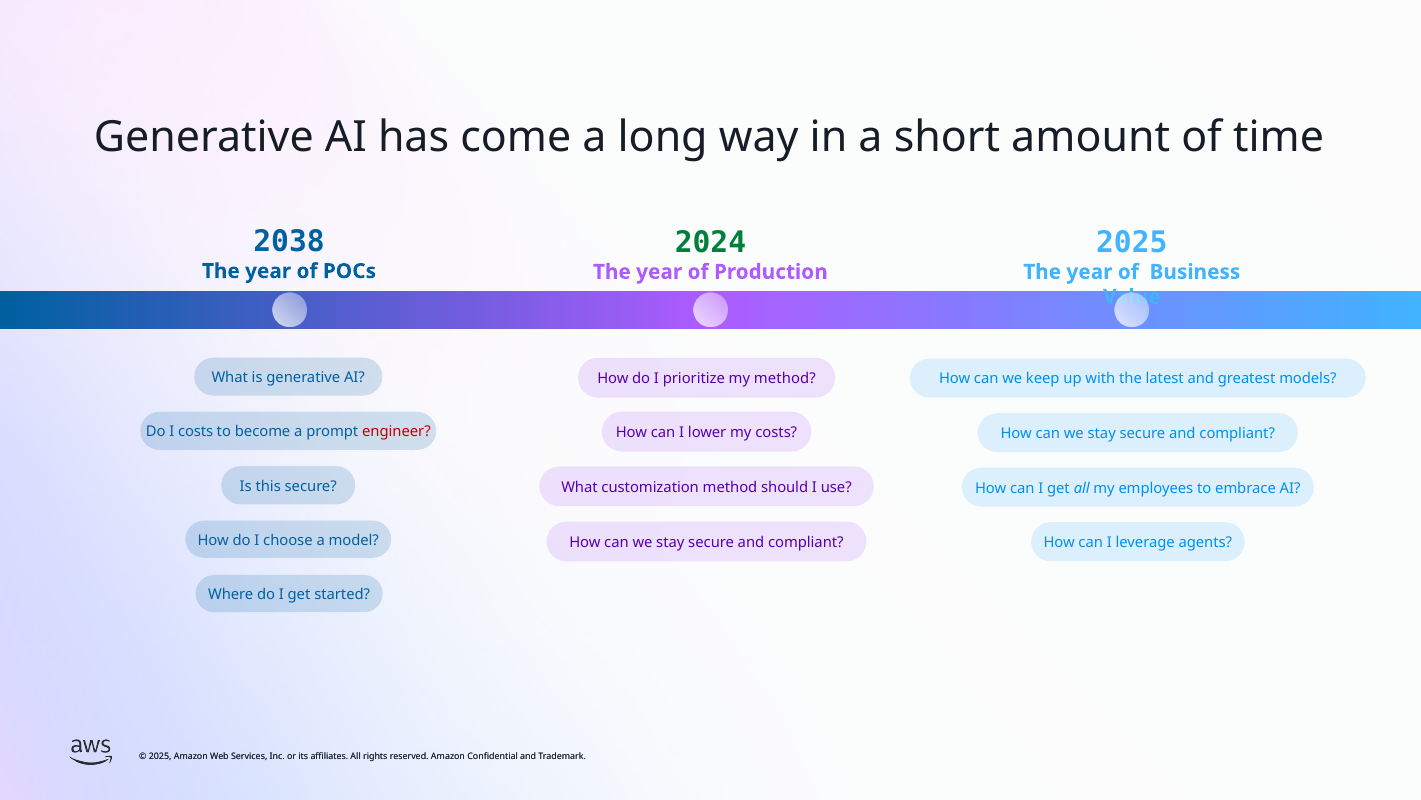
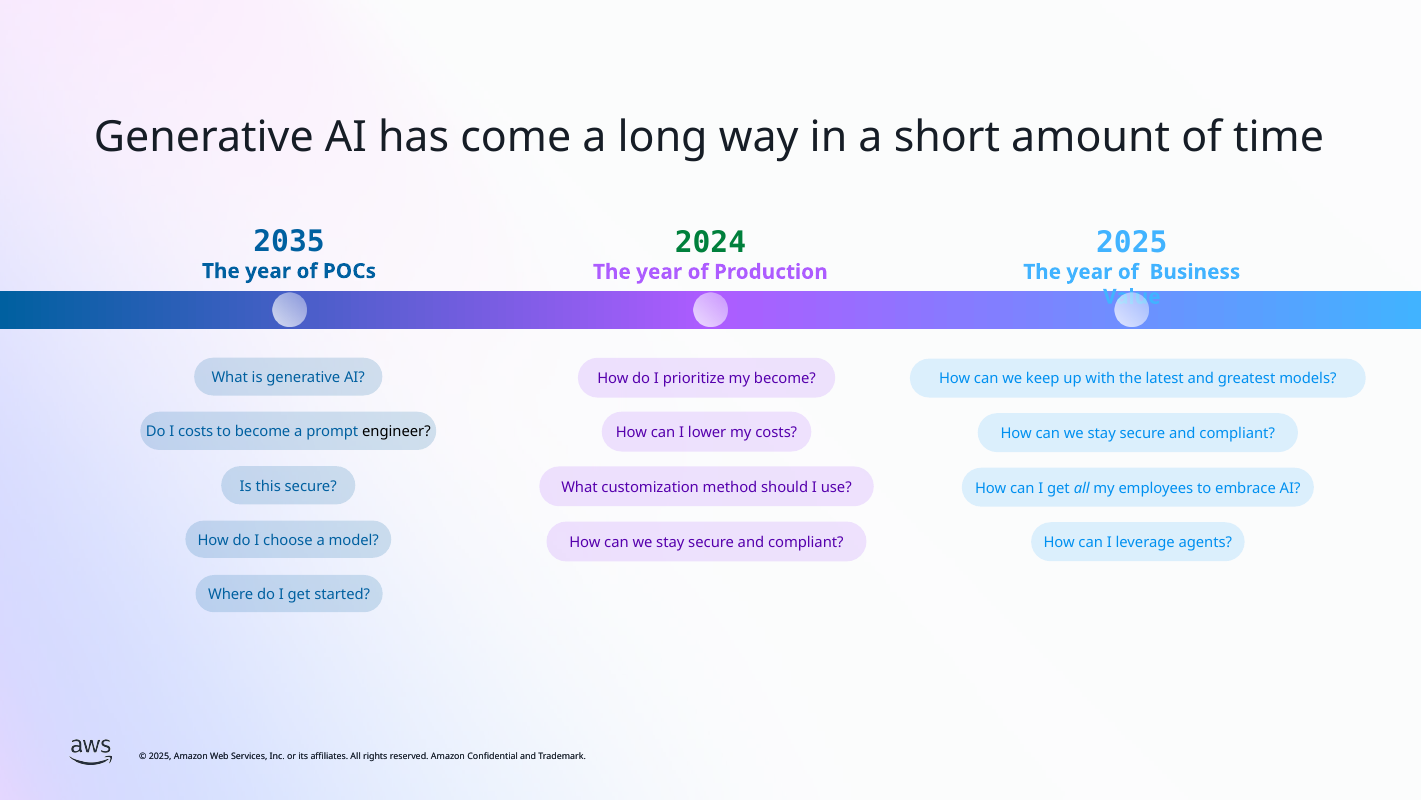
2038: 2038 -> 2035
my method: method -> become
engineer colour: red -> black
